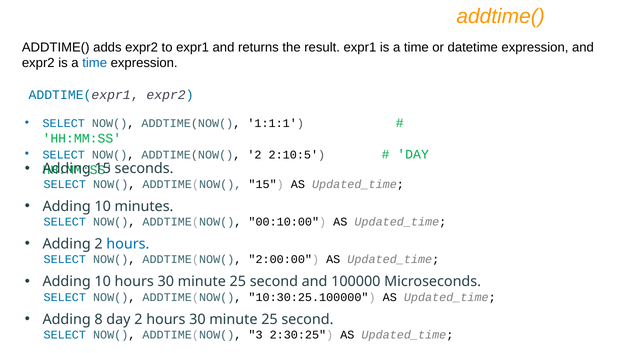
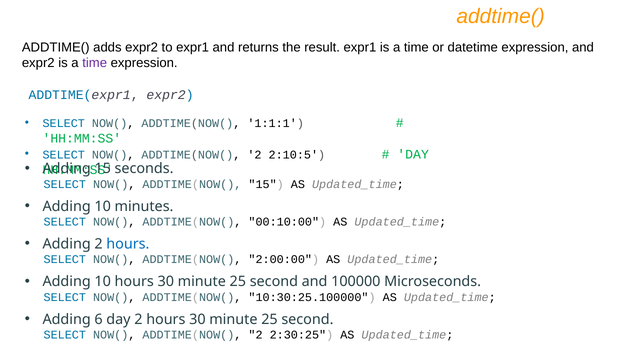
time at (95, 63) colour: blue -> purple
8: 8 -> 6
3 at (256, 335): 3 -> 2
